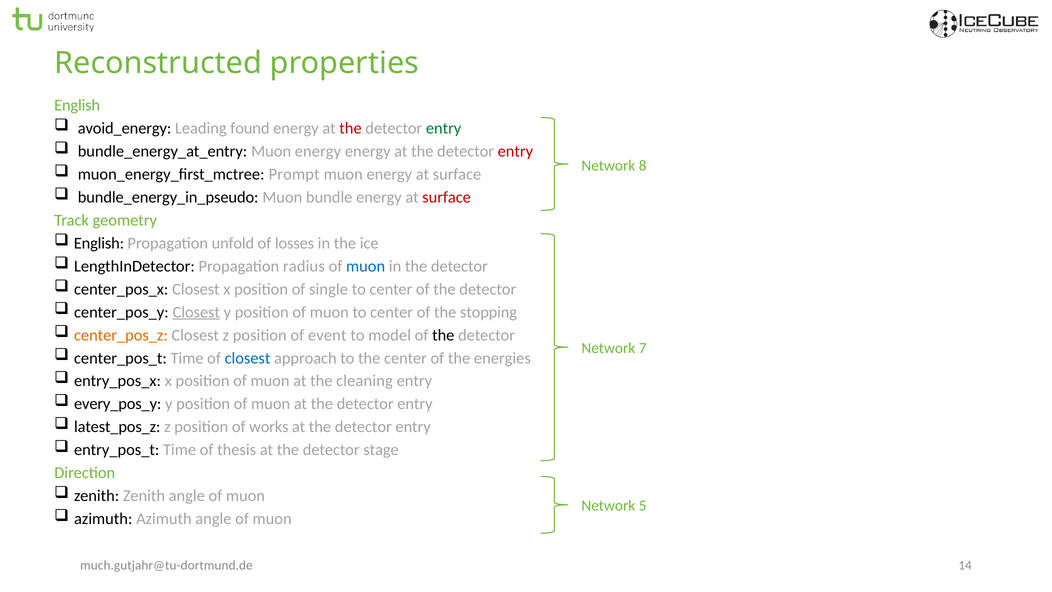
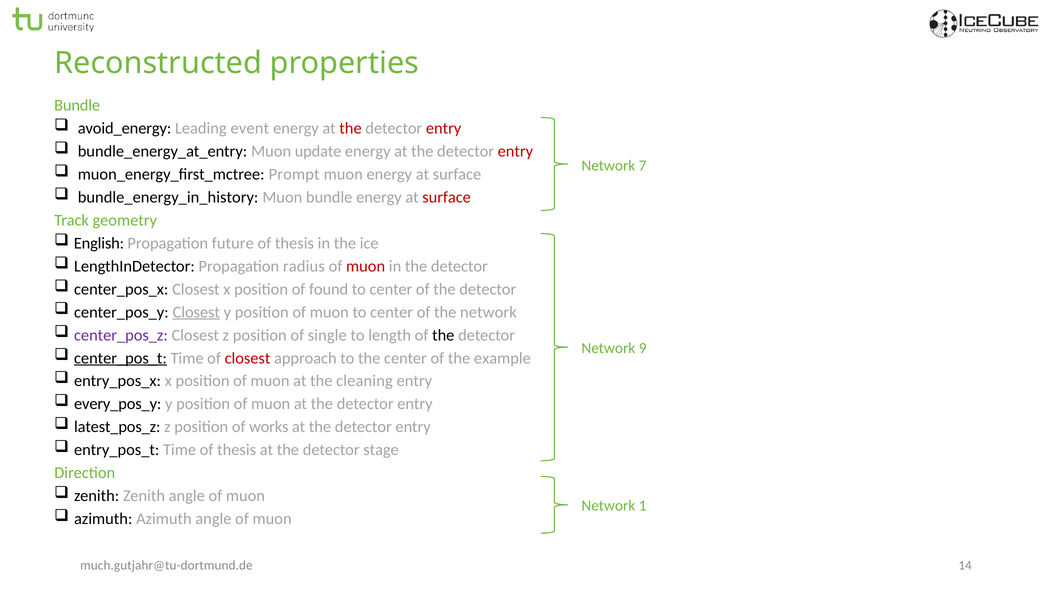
English at (77, 105): English -> Bundle
found: found -> event
entry at (444, 128) colour: green -> red
bundle_energy_at_entry Muon energy: energy -> update
8: 8 -> 7
bundle_energy_in_pseudo: bundle_energy_in_pseudo -> bundle_energy_in_history
unfold: unfold -> future
losses at (295, 243): losses -> thesis
muon at (366, 266) colour: blue -> red
single: single -> found
the stopping: stopping -> network
center_pos_z colour: orange -> purple
event: event -> single
model: model -> length
7: 7 -> 9
center_pos_t underline: none -> present
closest at (248, 358) colour: blue -> red
energies: energies -> example
5: 5 -> 1
